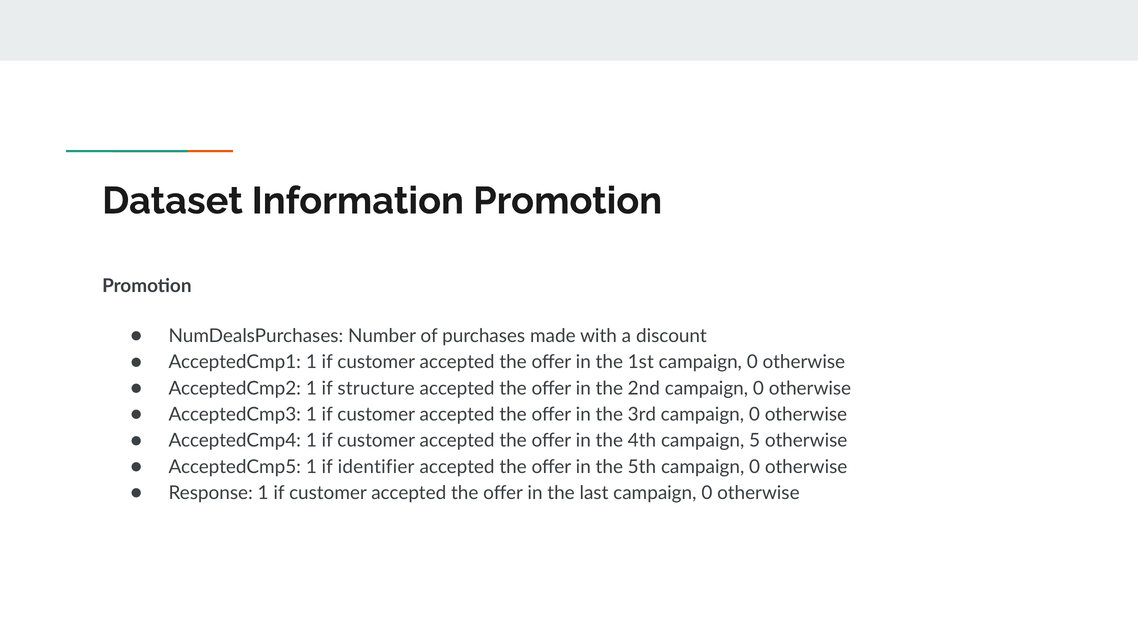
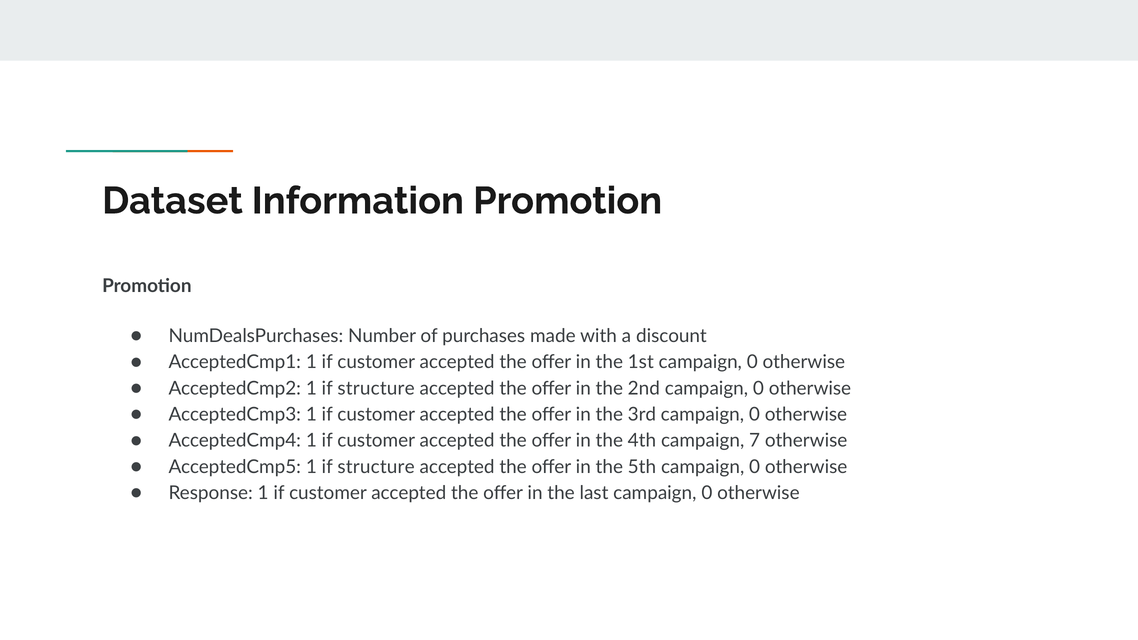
5: 5 -> 7
AcceptedCmp5 1 if identifier: identifier -> structure
